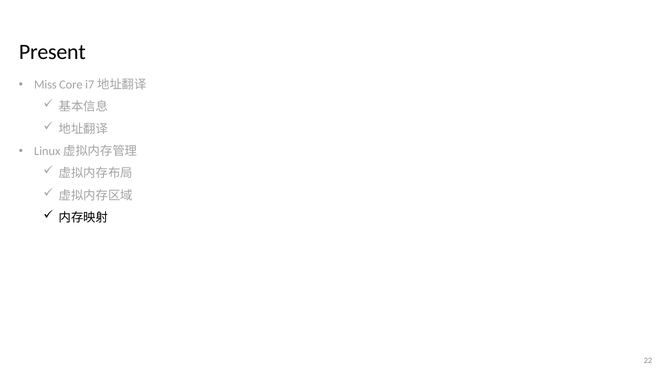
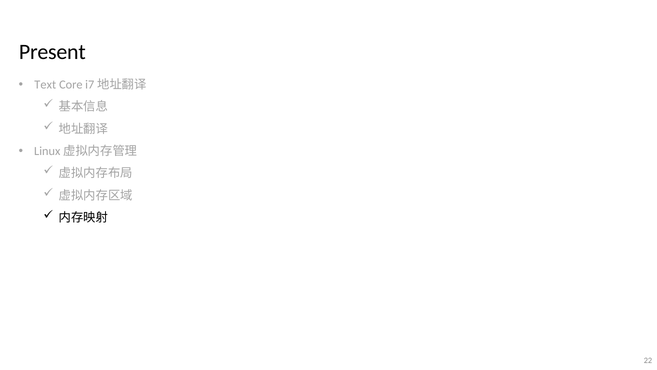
Miss: Miss -> Text
